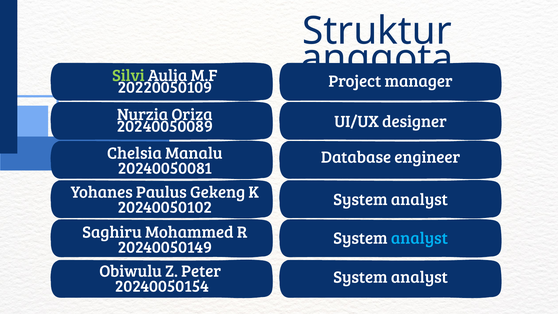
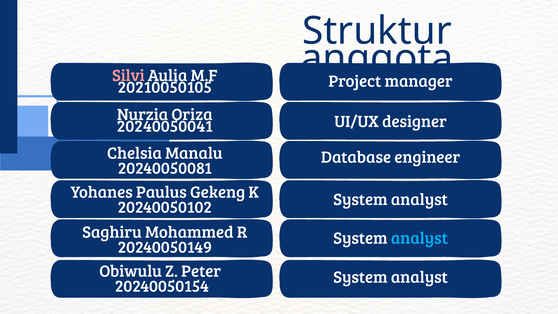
Silvi colour: light green -> pink
20220050109: 20220050109 -> 20210050105
20240050089: 20240050089 -> 20240050041
